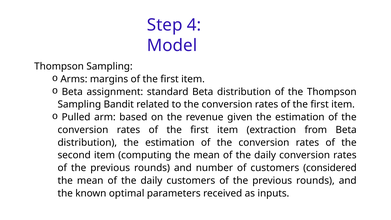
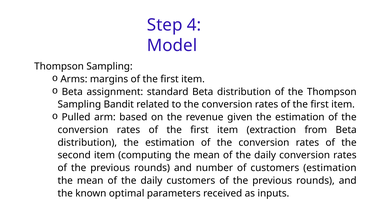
customers considered: considered -> estimation
